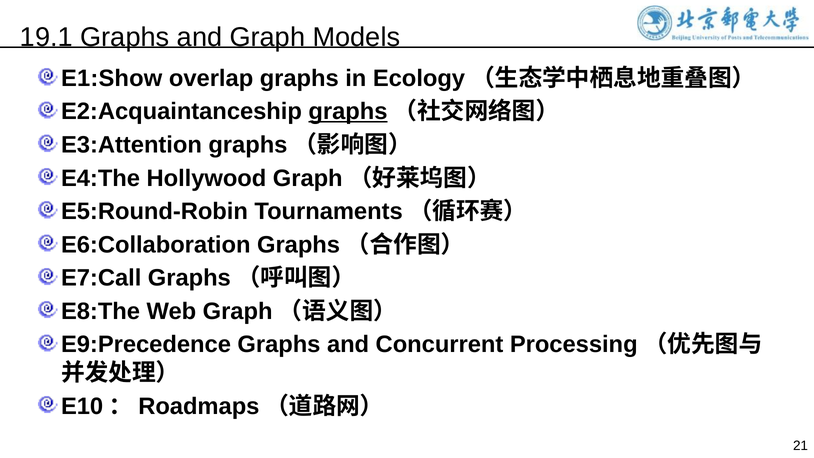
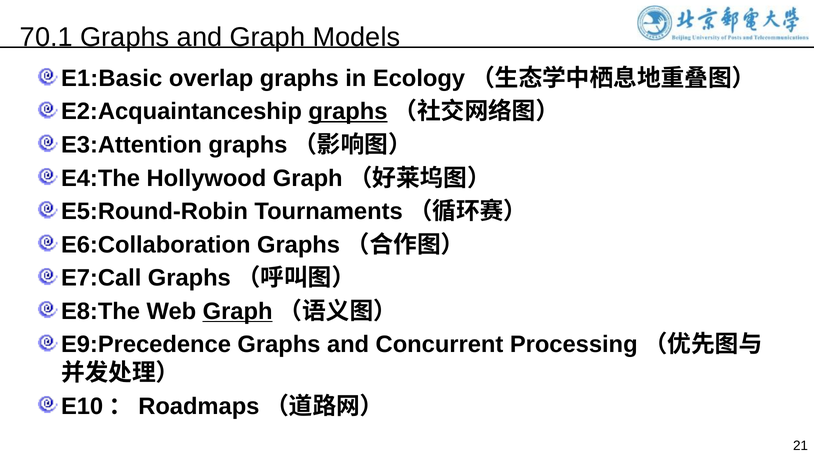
19.1: 19.1 -> 70.1
E1:Show: E1:Show -> E1:Basic
Graph at (238, 311) underline: none -> present
